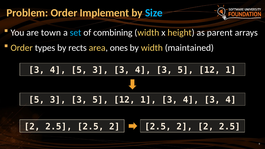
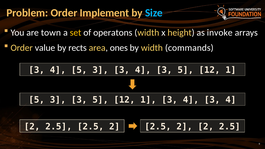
set colour: light blue -> yellow
combining: combining -> operatons
parent: parent -> invoke
types: types -> value
maintained: maintained -> commands
